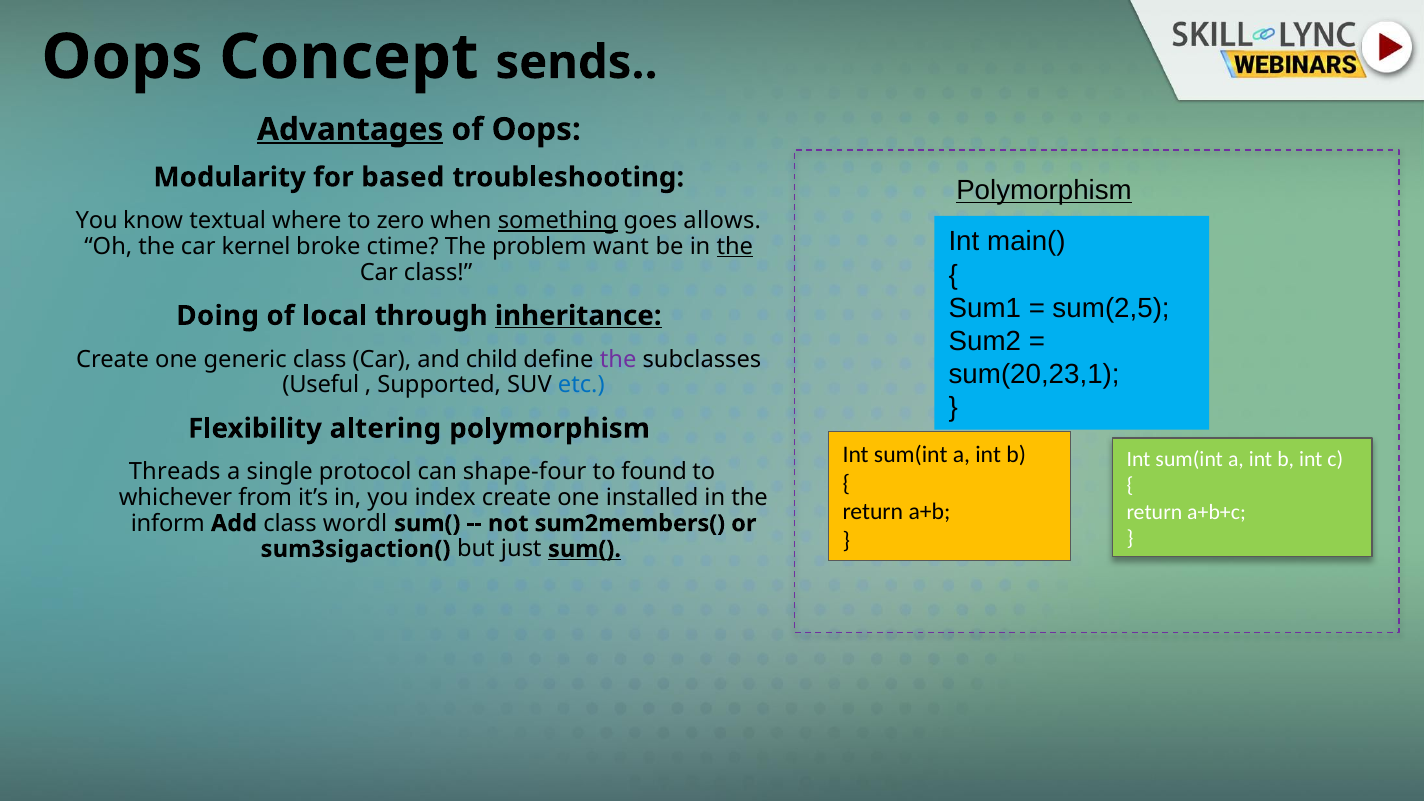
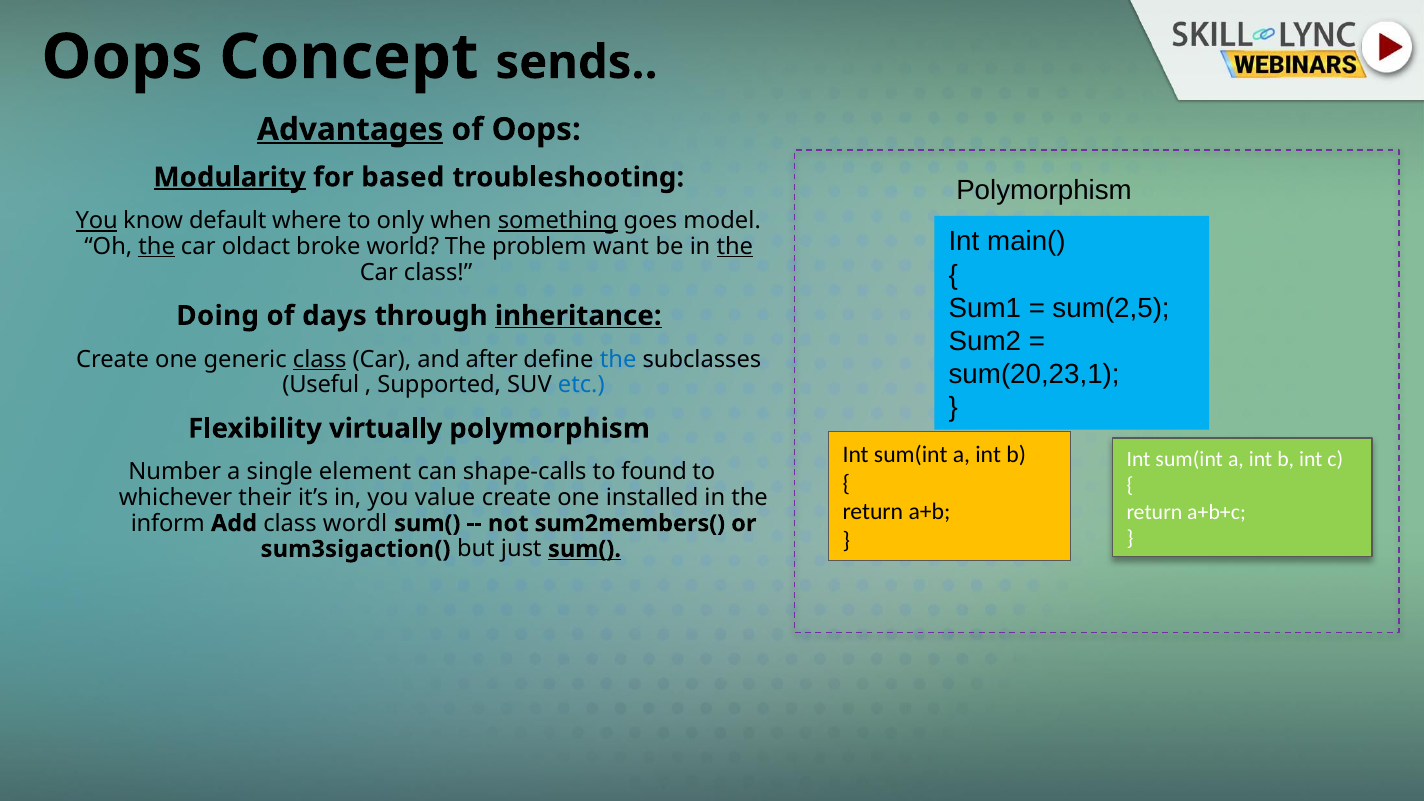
Modularity underline: none -> present
Polymorphism at (1044, 191) underline: present -> none
You at (97, 221) underline: none -> present
textual: textual -> default
zero: zero -> only
allows: allows -> model
the at (157, 247) underline: none -> present
kernel: kernel -> oldact
ctime: ctime -> world
local: local -> days
class at (320, 359) underline: none -> present
child: child -> after
the at (618, 359) colour: purple -> blue
altering: altering -> virtually
Threads: Threads -> Number
protocol: protocol -> element
shape-four: shape-four -> shape-calls
from: from -> their
index: index -> value
